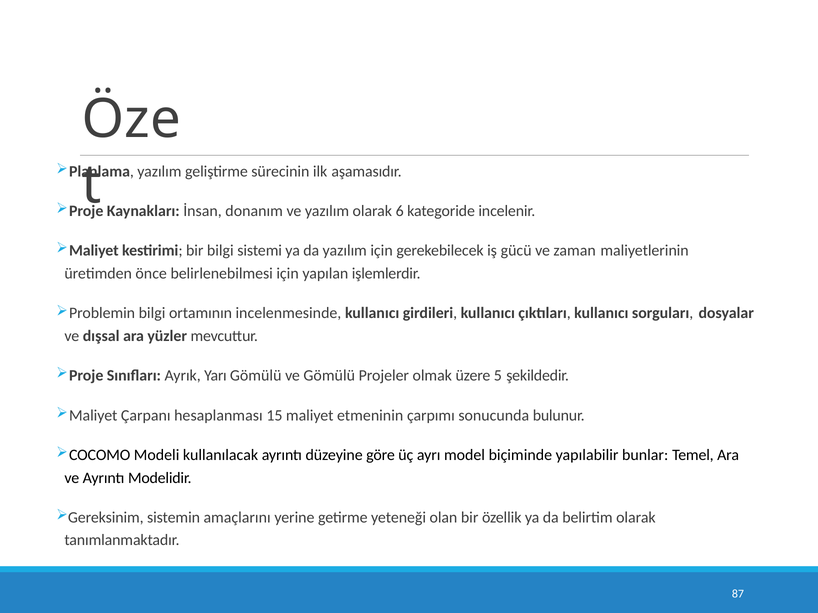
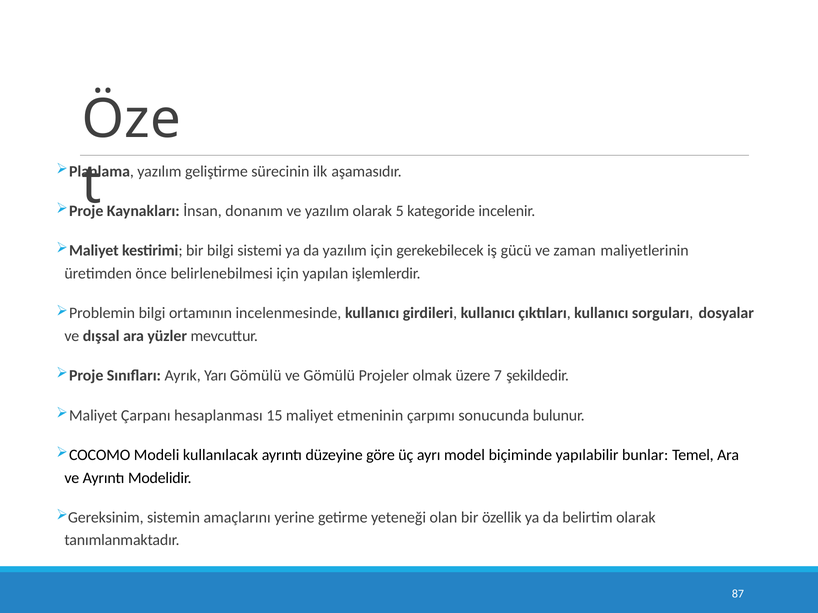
6: 6 -> 5
5: 5 -> 7
